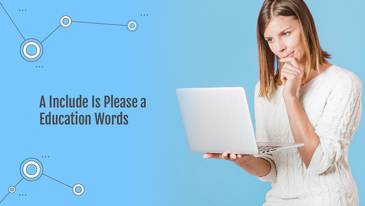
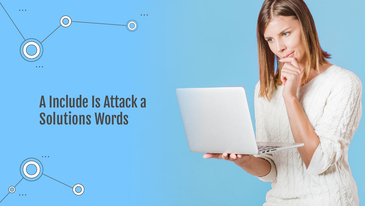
Please: Please -> Attack
Education: Education -> Solutions
